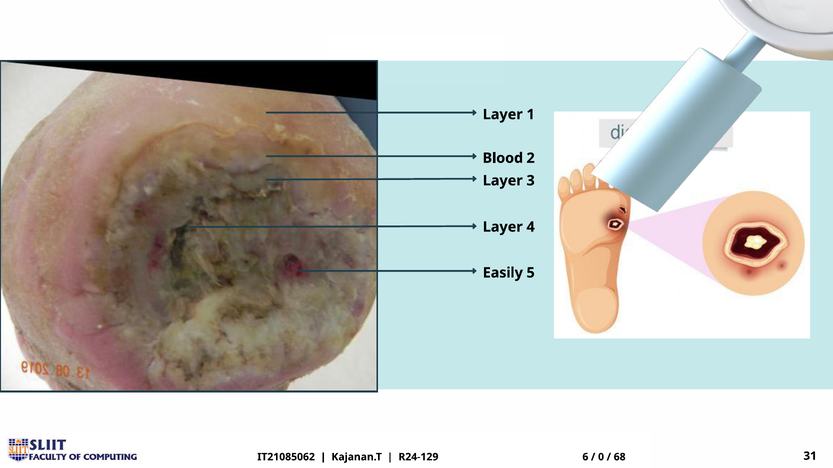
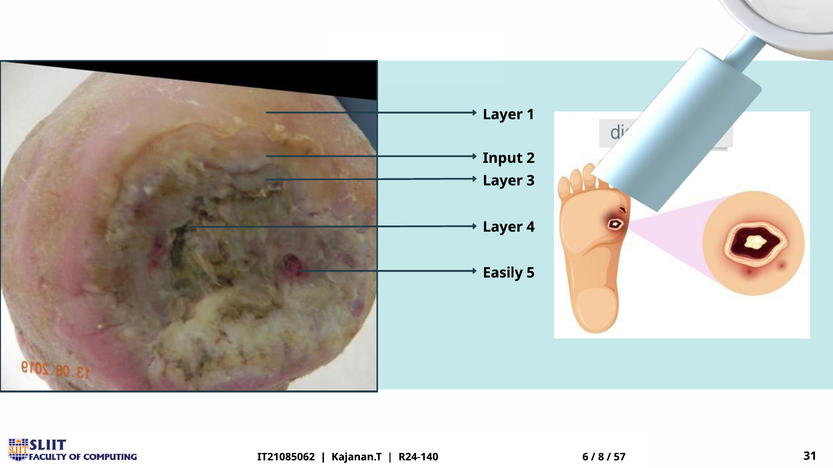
Blood: Blood -> Input
R24-129: R24-129 -> R24-140
0: 0 -> 8
68: 68 -> 57
